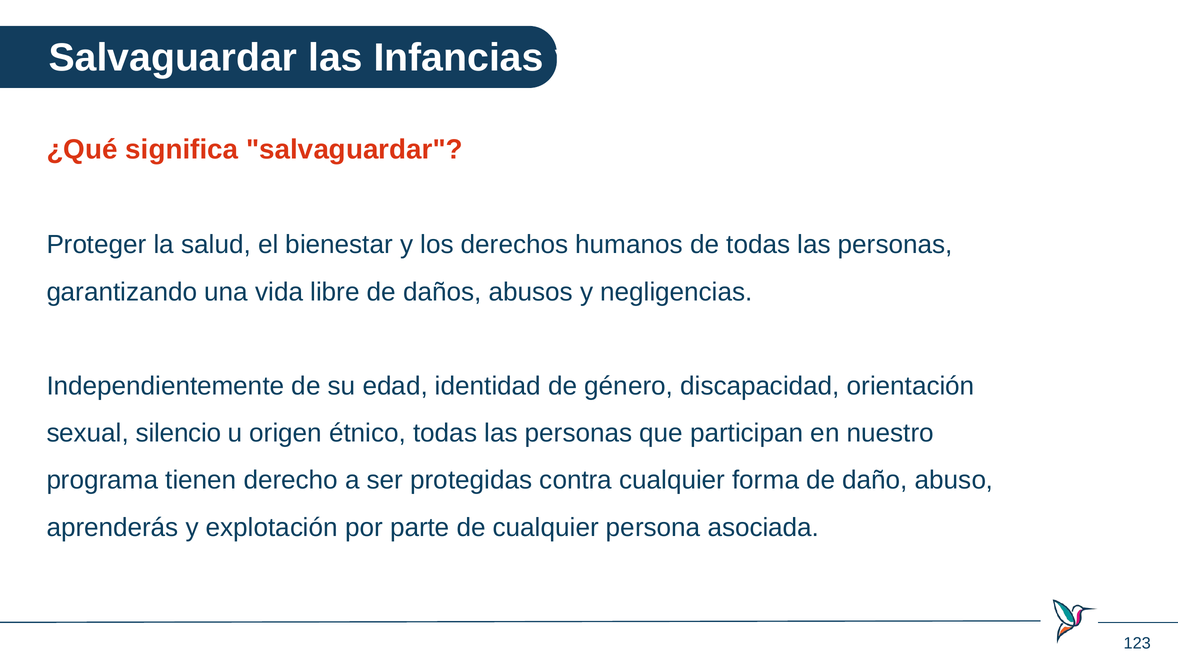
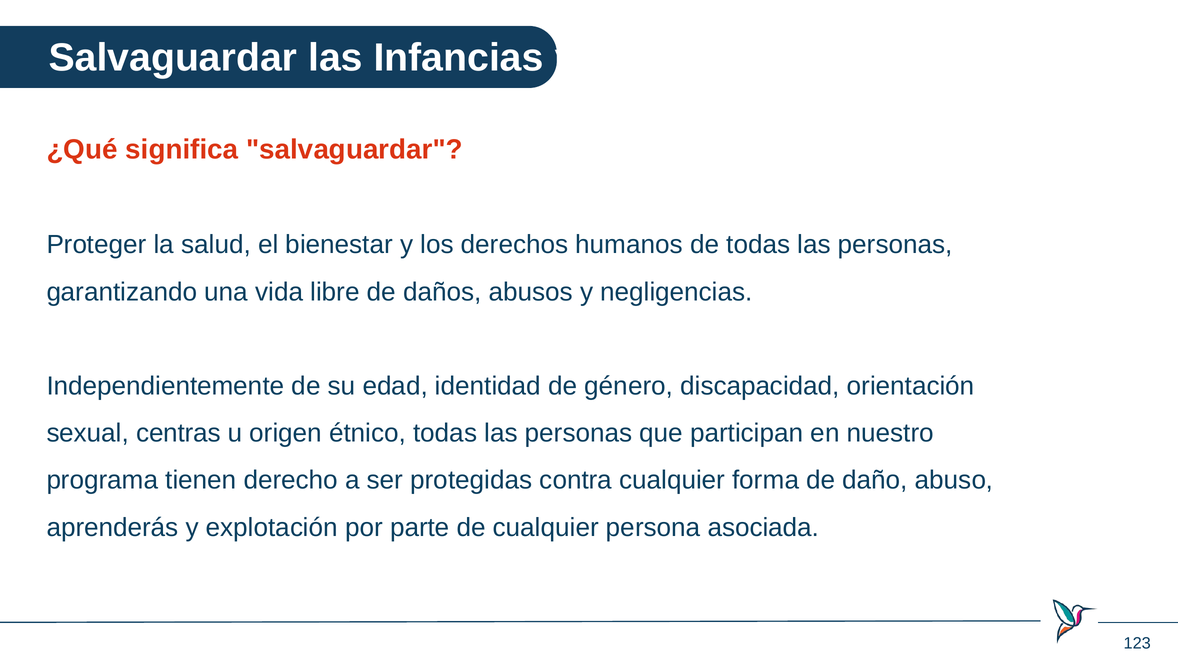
silencio: silencio -> centras
